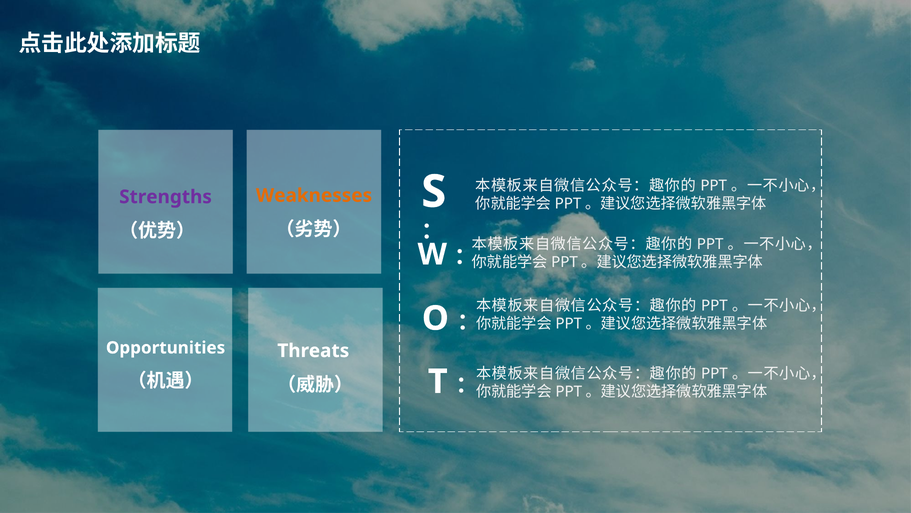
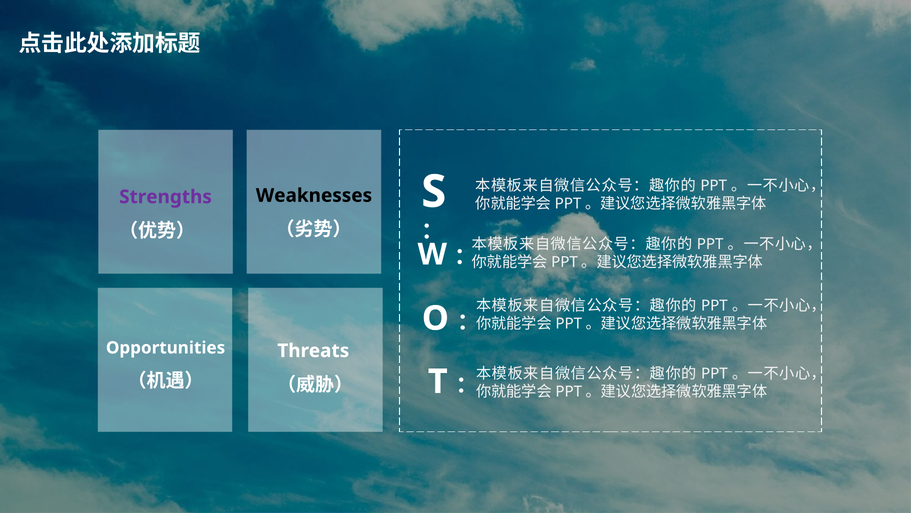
Weaknesses colour: orange -> black
